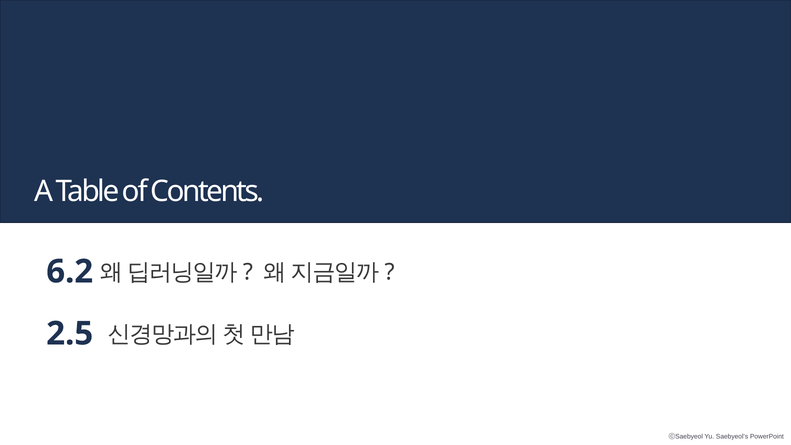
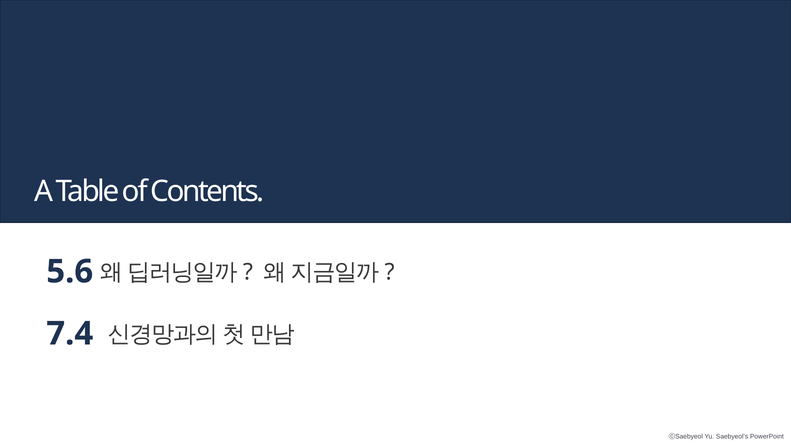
6.2: 6.2 -> 5.6
2.5: 2.5 -> 7.4
